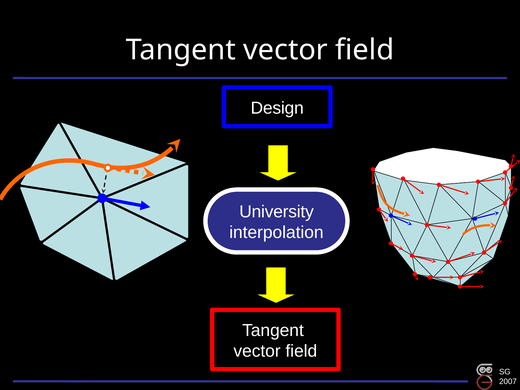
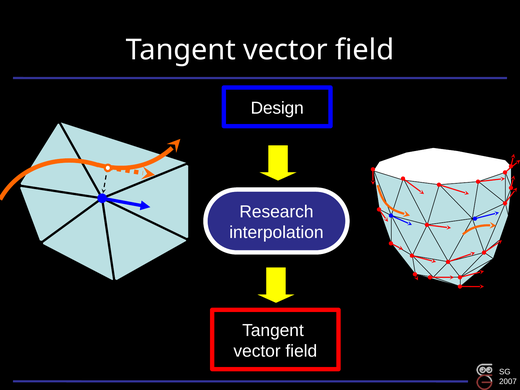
University: University -> Research
